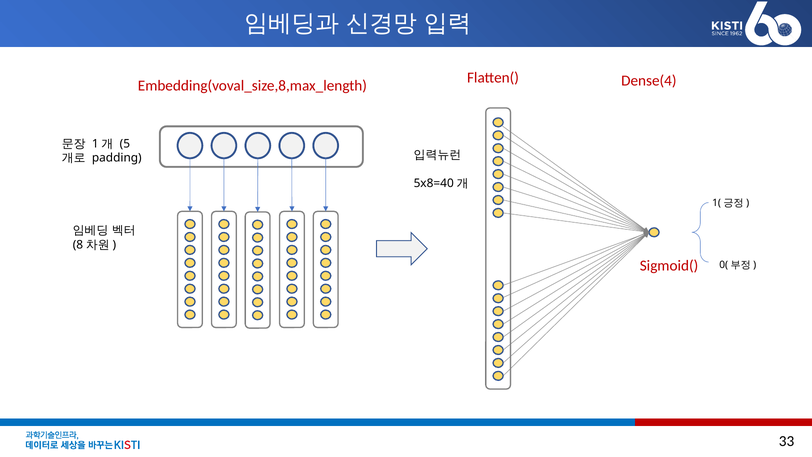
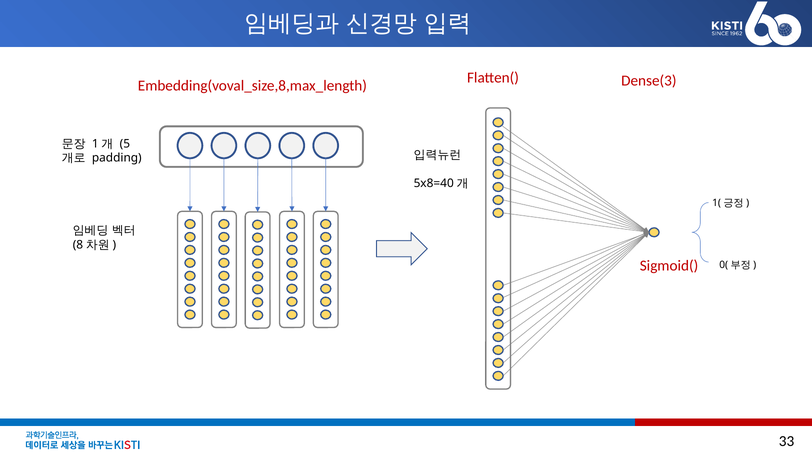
Dense(4: Dense(4 -> Dense(3
